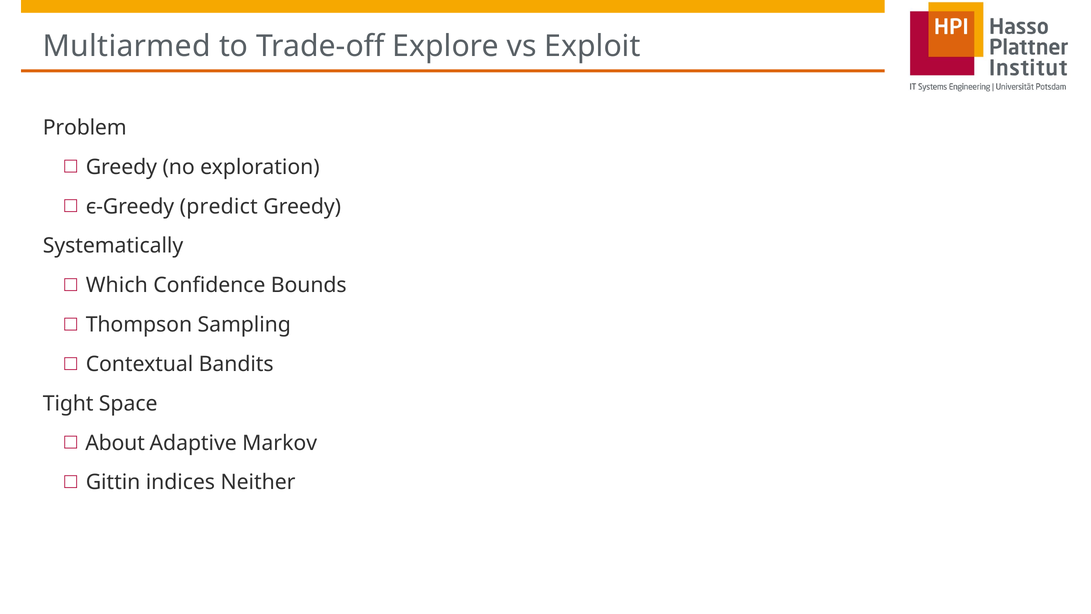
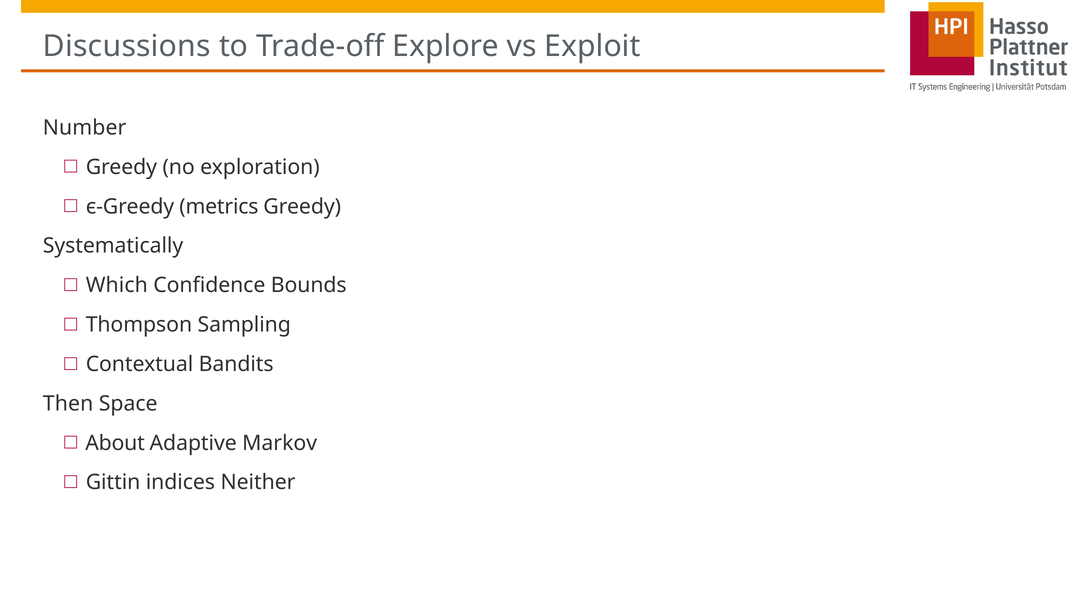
Multiarmed: Multiarmed -> Discussions
Problem: Problem -> Number
predict: predict -> metrics
Tight: Tight -> Then
